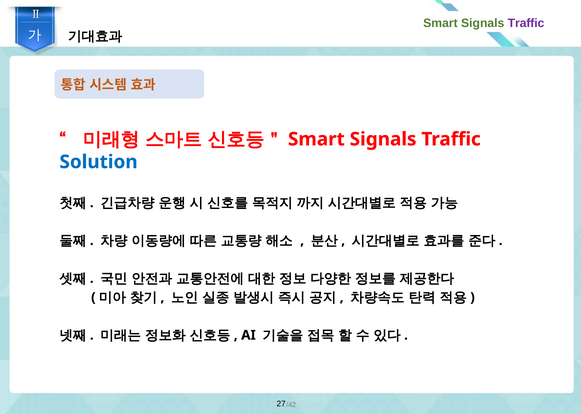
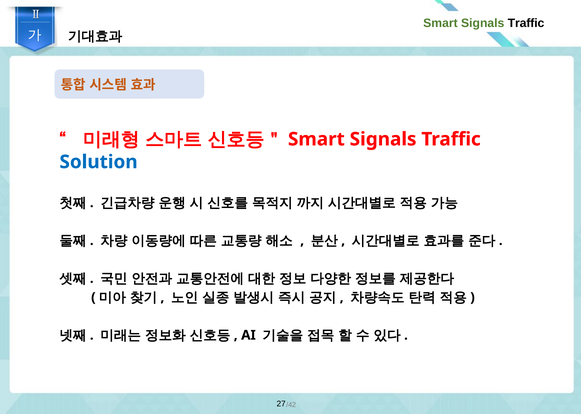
Traffic at (526, 23) colour: purple -> black
